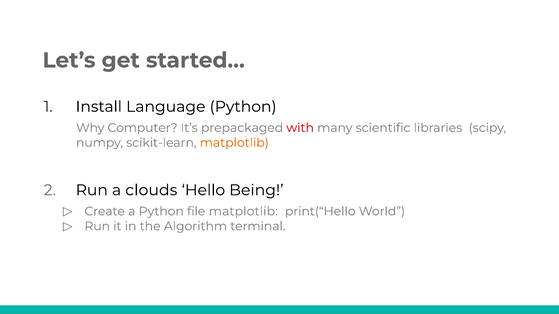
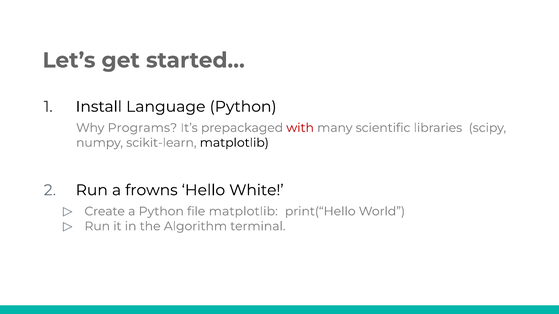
Computer: Computer -> Programs
matplotlib at (234, 143) colour: orange -> black
clouds: clouds -> frowns
Being: Being -> White
